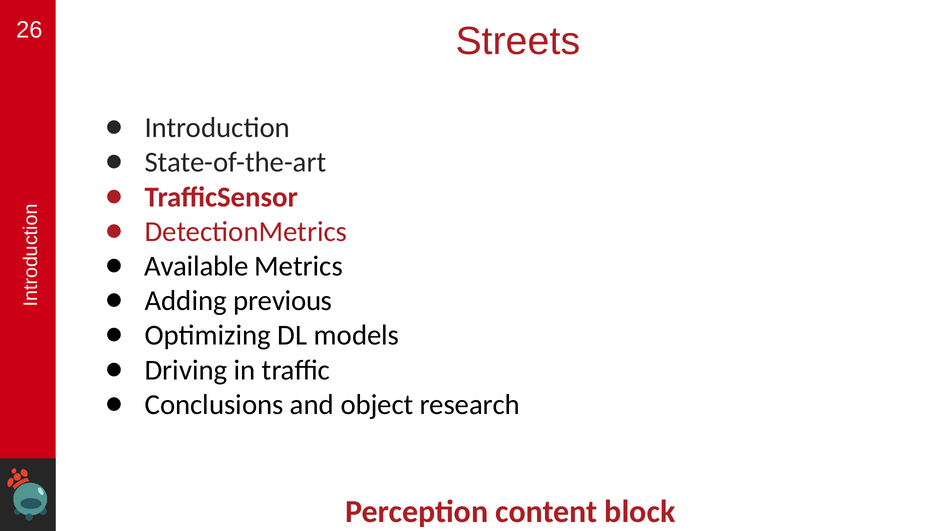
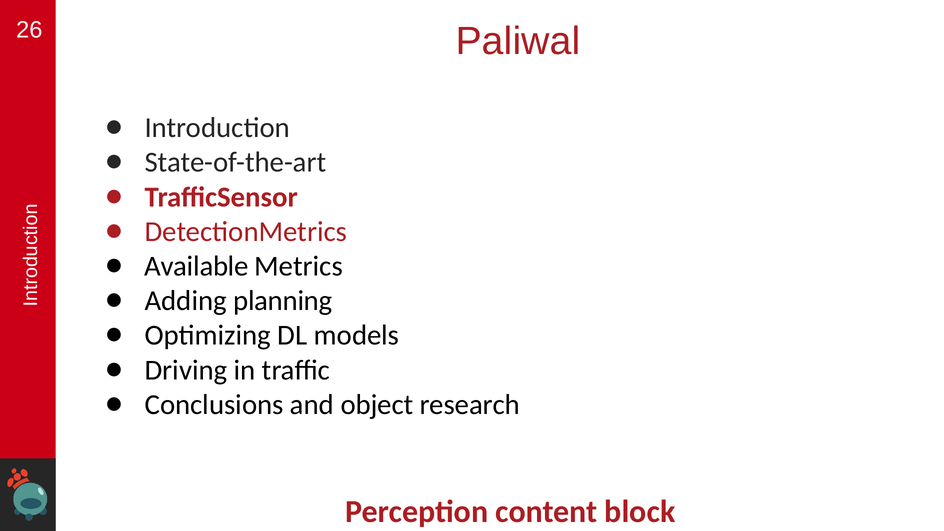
Streets: Streets -> Paliwal
previous: previous -> planning
